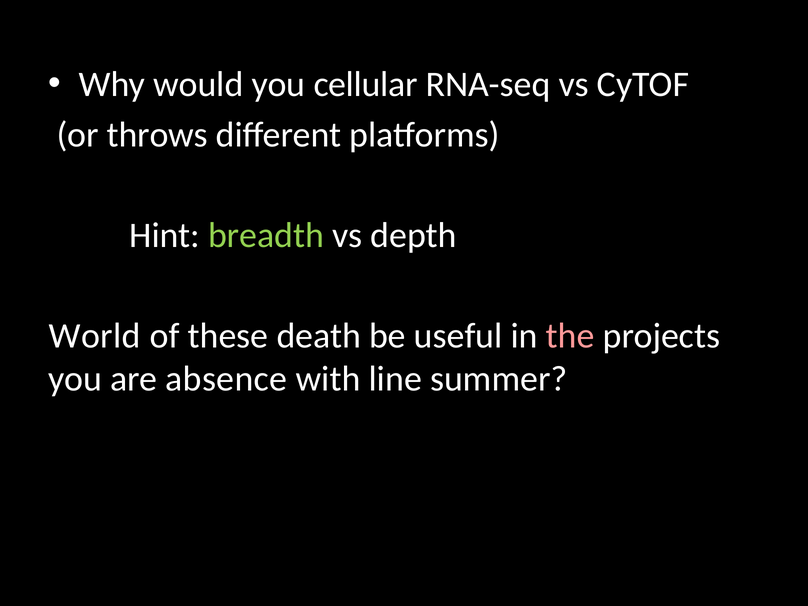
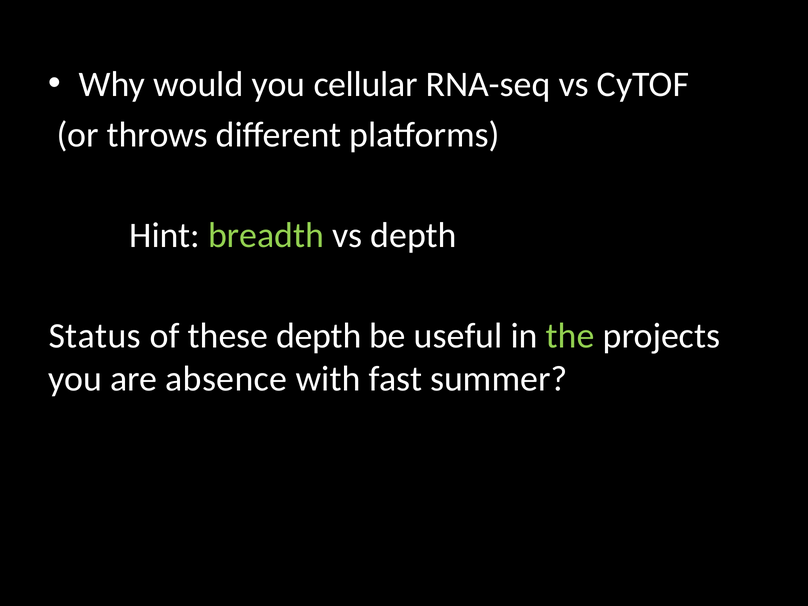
World: World -> Status
these death: death -> depth
the colour: pink -> light green
line: line -> fast
